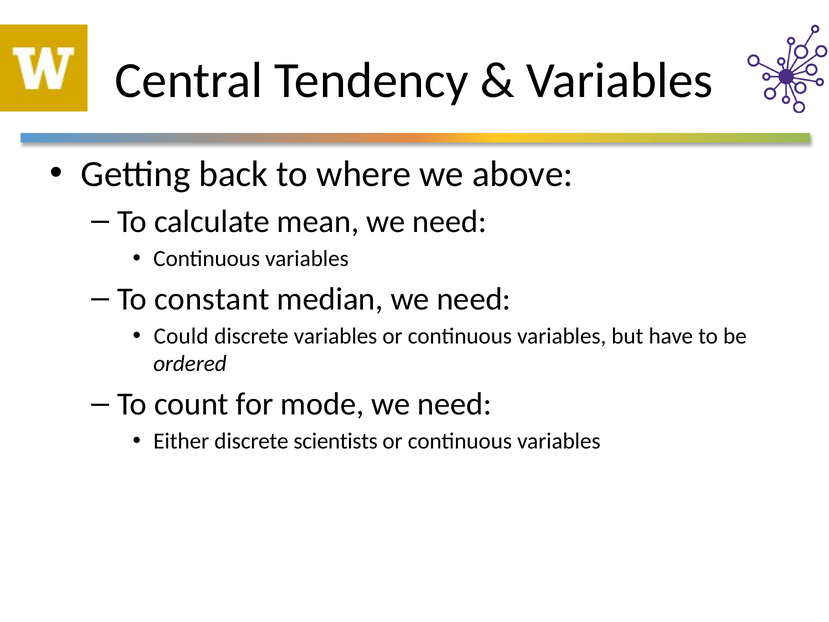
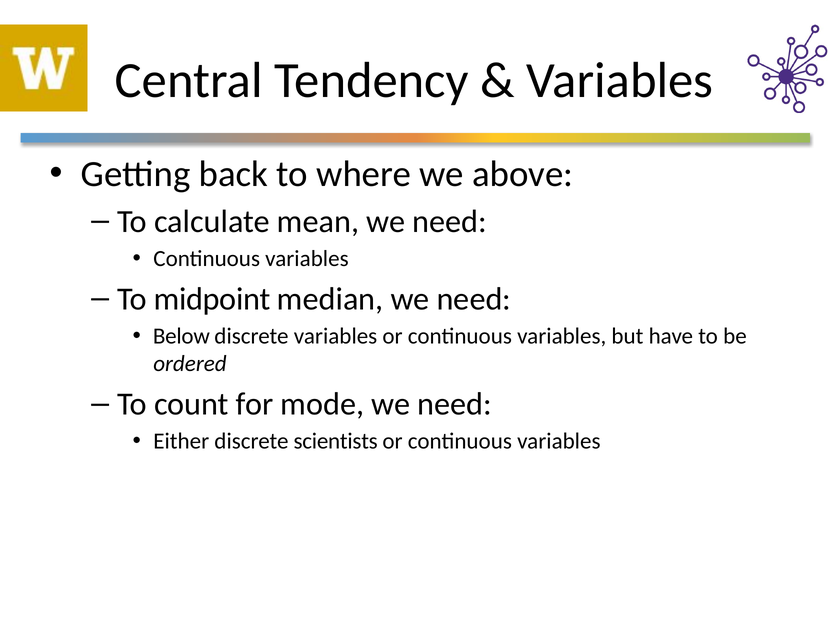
constant: constant -> midpoint
Could: Could -> Below
